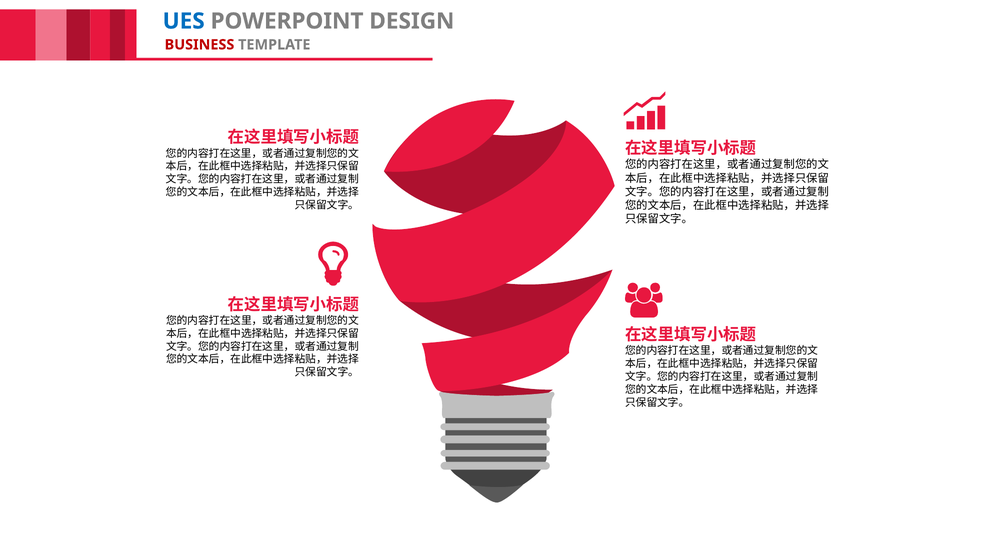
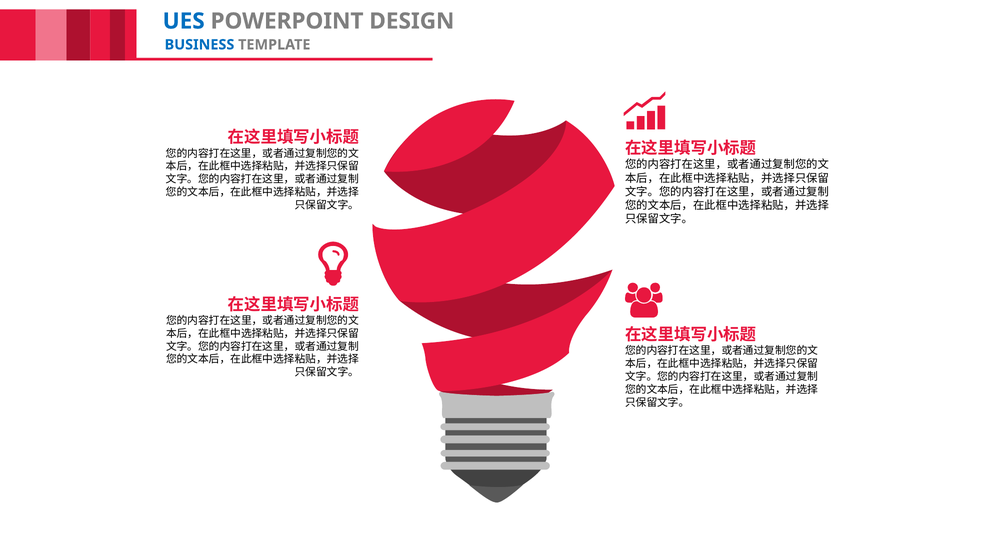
BUSINESS colour: red -> blue
